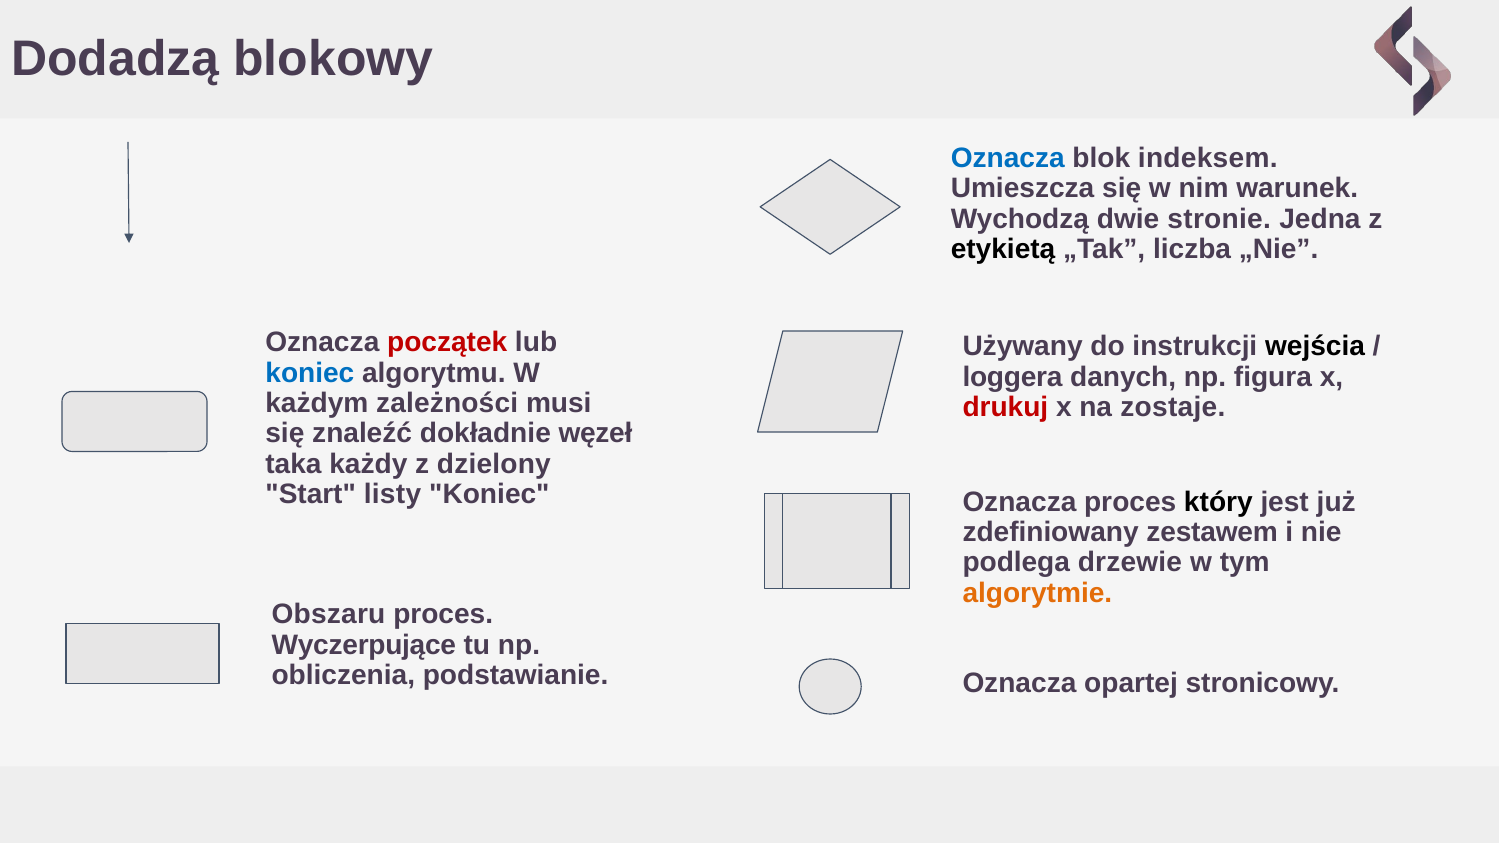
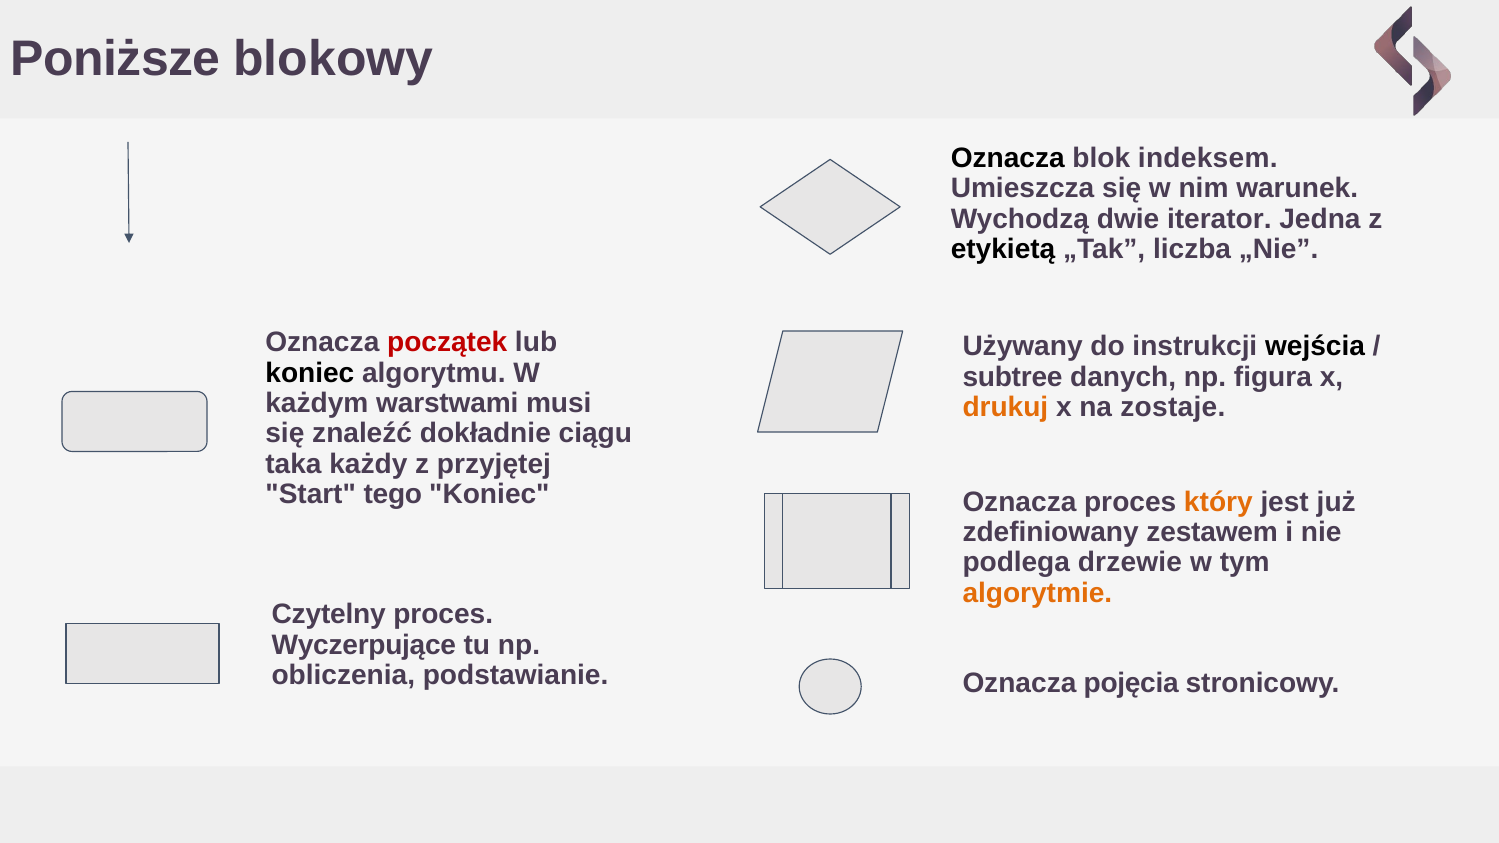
Dodadzą: Dodadzą -> Poniższe
Oznacza at (1008, 158) colour: blue -> black
stronie: stronie -> iterator
koniec at (310, 373) colour: blue -> black
loggera: loggera -> subtree
zależności: zależności -> warstwami
drukuj colour: red -> orange
węzeł: węzeł -> ciągu
dzielony: dzielony -> przyjętej
listy: listy -> tego
który colour: black -> orange
Obszaru: Obszaru -> Czytelny
opartej: opartej -> pojęcia
